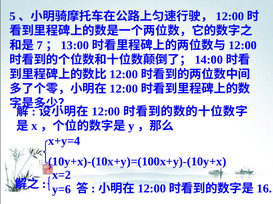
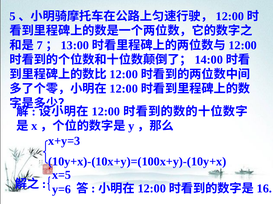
x+y=4: x+y=4 -> x+y=3
x=2: x=2 -> x=5
